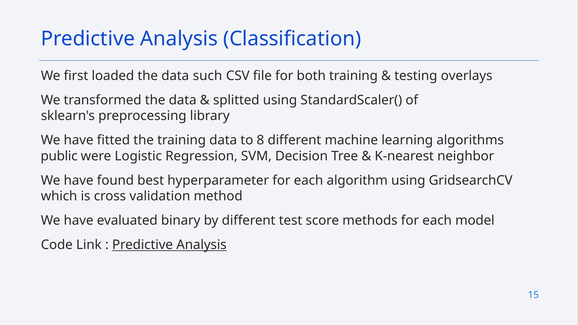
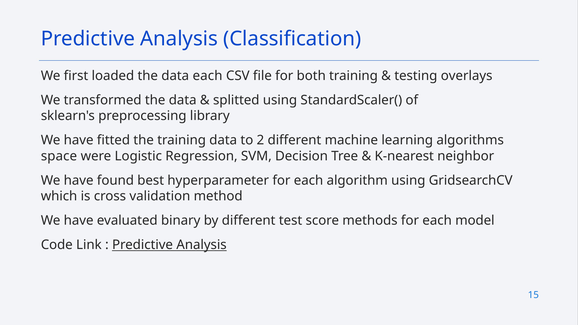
data such: such -> each
8: 8 -> 2
public: public -> space
